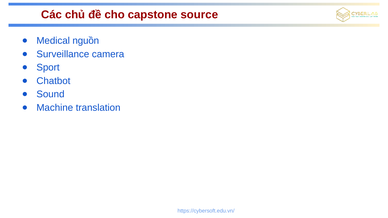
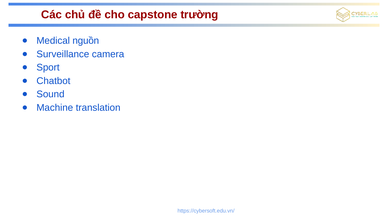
source: source -> trường
